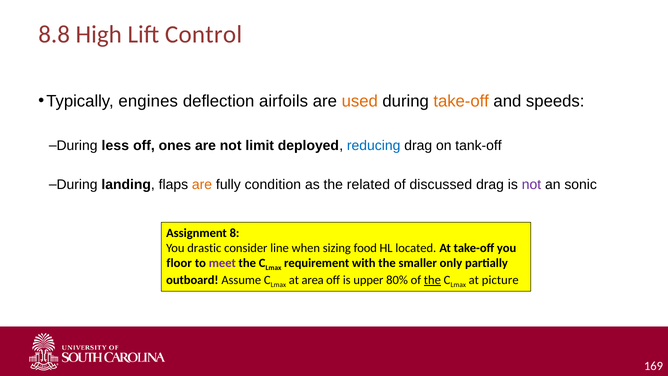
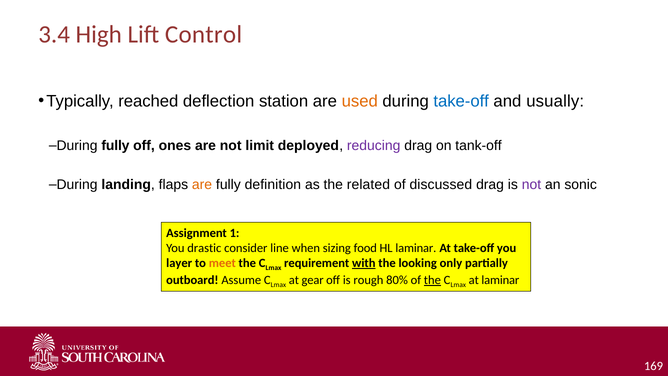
8.8: 8.8 -> 3.4
engines: engines -> reached
airfoils: airfoils -> station
take-off at (461, 101) colour: orange -> blue
speeds: speeds -> usually
During less: less -> fully
reducing colour: blue -> purple
condition: condition -> definition
8: 8 -> 1
HL located: located -> laminar
floor: floor -> layer
meet colour: purple -> orange
with underline: none -> present
smaller: smaller -> looking
area: area -> gear
upper: upper -> rough
at picture: picture -> laminar
